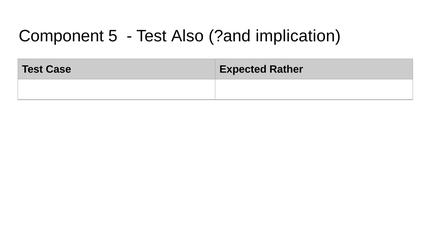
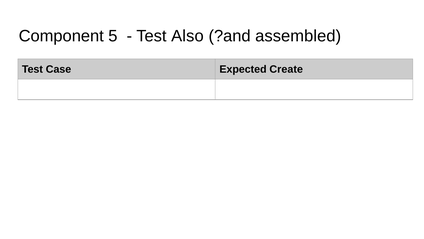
implication: implication -> assembled
Rather: Rather -> Create
